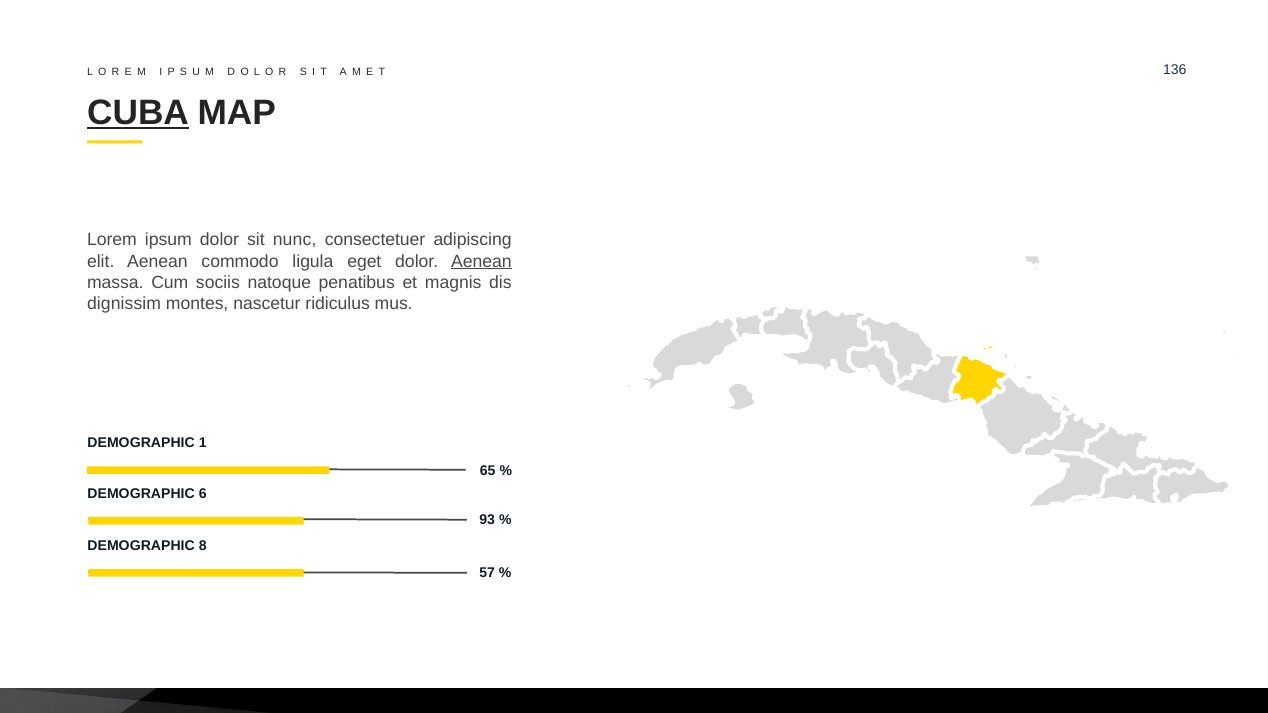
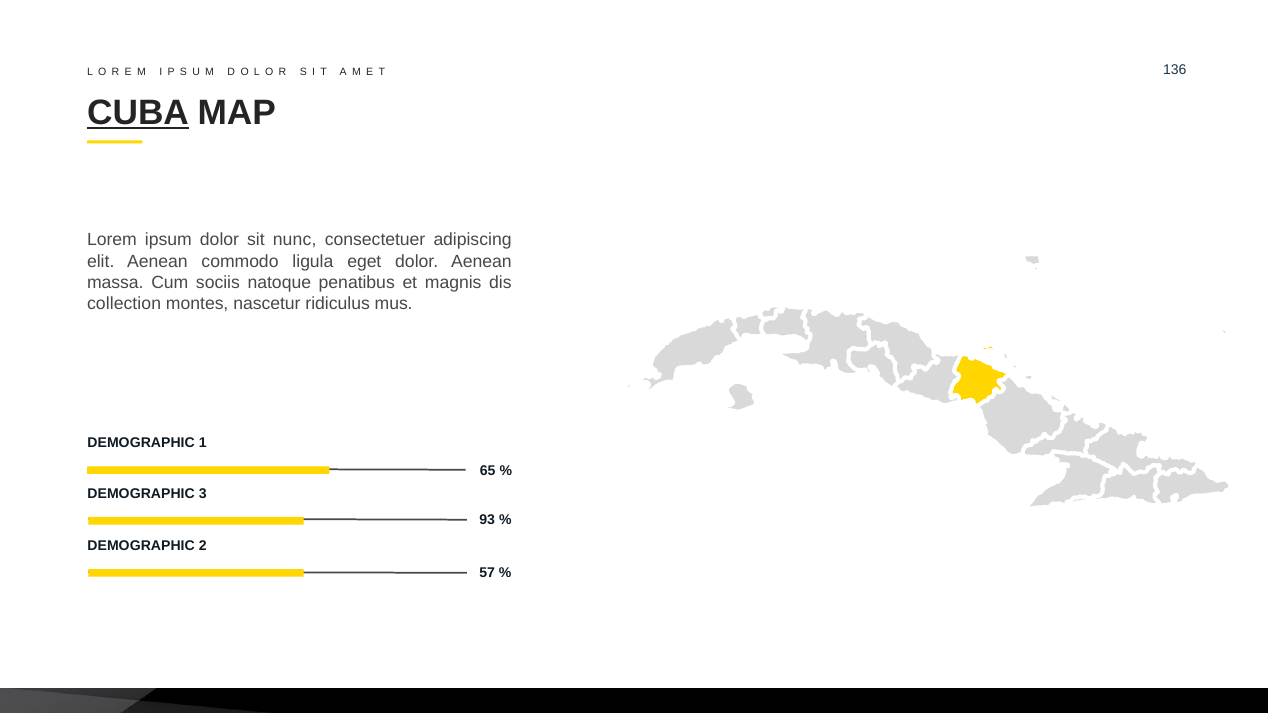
Aenean at (481, 261) underline: present -> none
dignissim: dignissim -> collection
6: 6 -> 3
8: 8 -> 2
